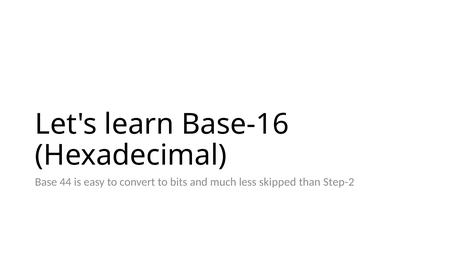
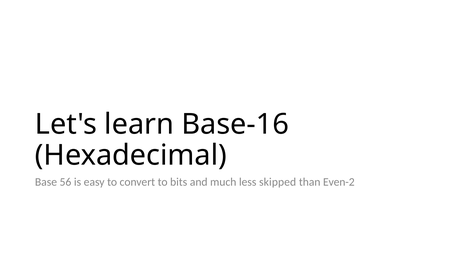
44: 44 -> 56
Step-2: Step-2 -> Even-2
